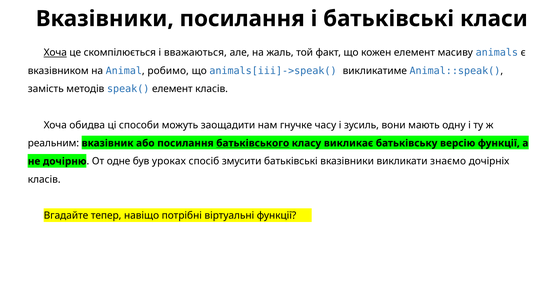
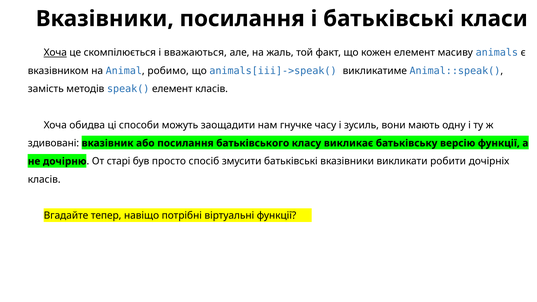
реальним: реальним -> здивовані
батьківського underline: present -> none
одне: одне -> старі
уроках: уроках -> просто
знаємо: знаємо -> робити
